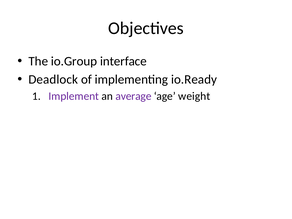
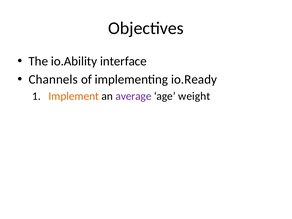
io.Group: io.Group -> io.Ability
Deadlock: Deadlock -> Channels
Implement colour: purple -> orange
